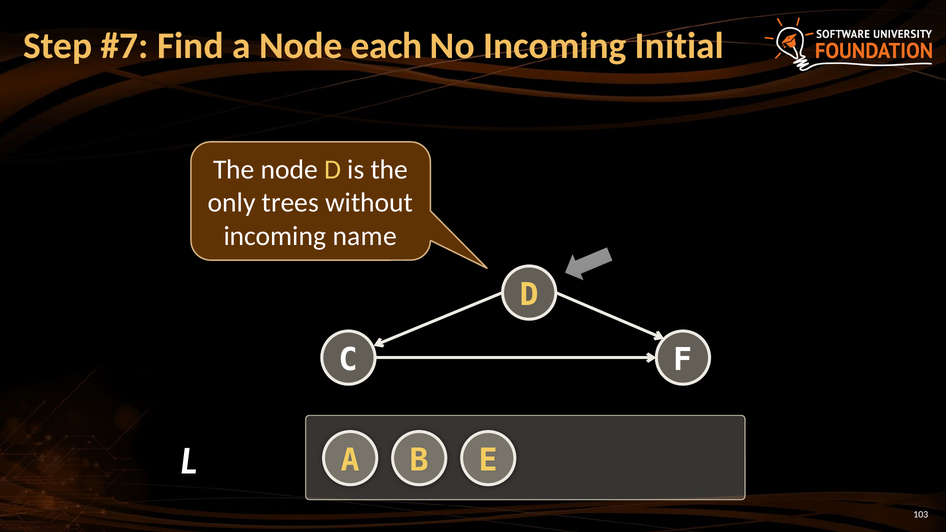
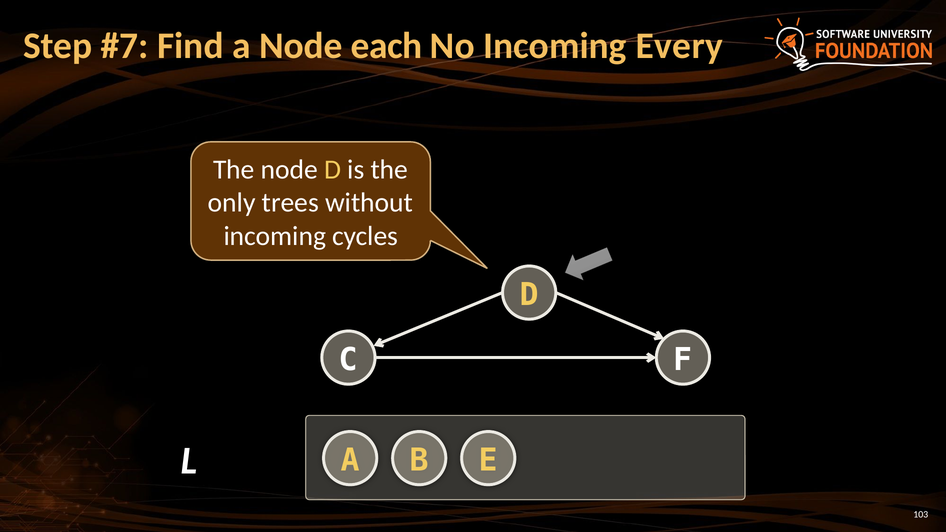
Initial: Initial -> Every
name: name -> cycles
